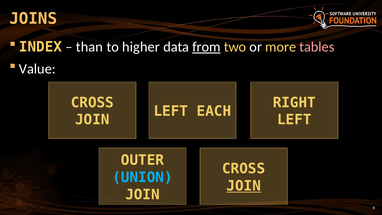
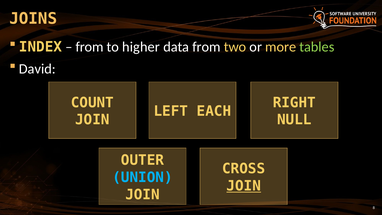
than at (89, 47): than -> from
from at (206, 47) underline: present -> none
tables colour: pink -> light green
Value: Value -> David
CROSS at (92, 103): CROSS -> COUNT
LEFT at (294, 120): LEFT -> NULL
